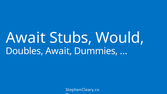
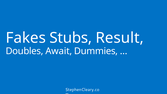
Await at (26, 38): Await -> Fakes
Would: Would -> Result
